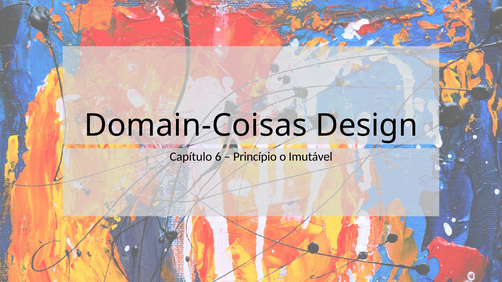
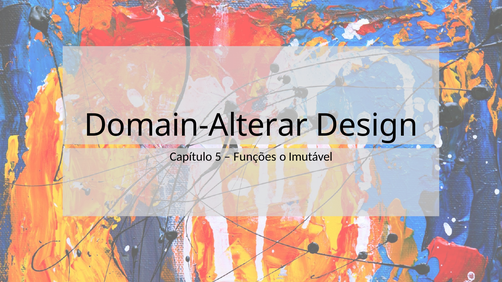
Domain-Coisas: Domain-Coisas -> Domain-Alterar
6: 6 -> 5
Princípio: Princípio -> Funções
